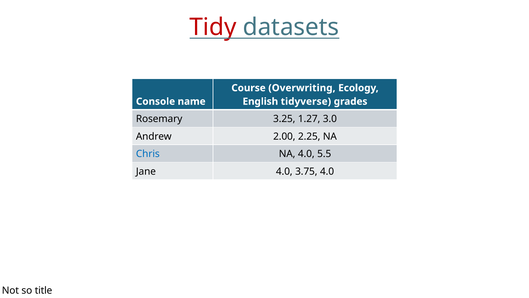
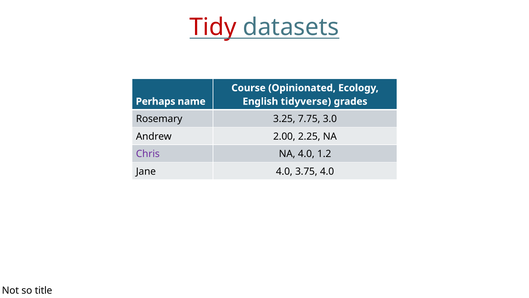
Overwriting: Overwriting -> Opinionated
Console: Console -> Perhaps
1.27: 1.27 -> 7.75
Chris colour: blue -> purple
5.5: 5.5 -> 1.2
